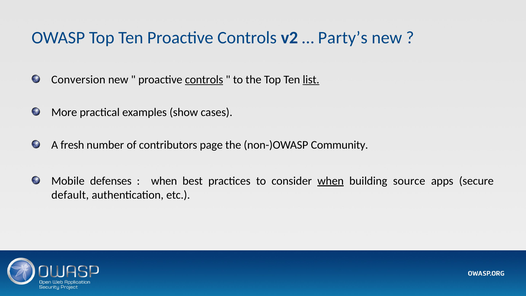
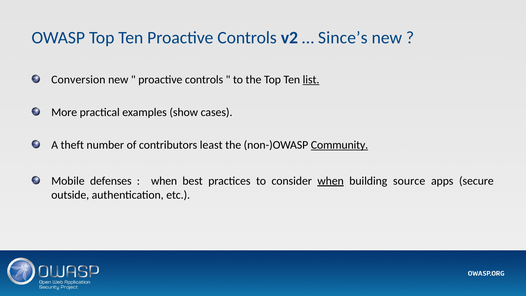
Party’s: Party’s -> Since’s
controls at (204, 79) underline: present -> none
fresh: fresh -> theft
page: page -> least
Community underline: none -> present
default: default -> outside
